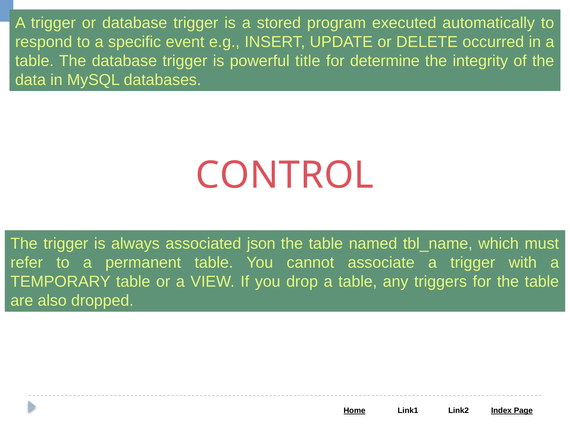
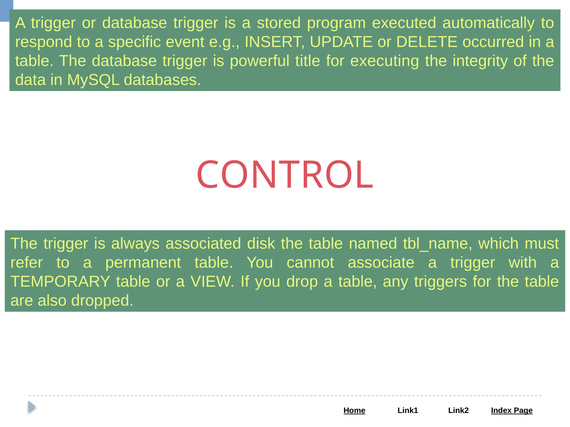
determine: determine -> executing
json: json -> disk
